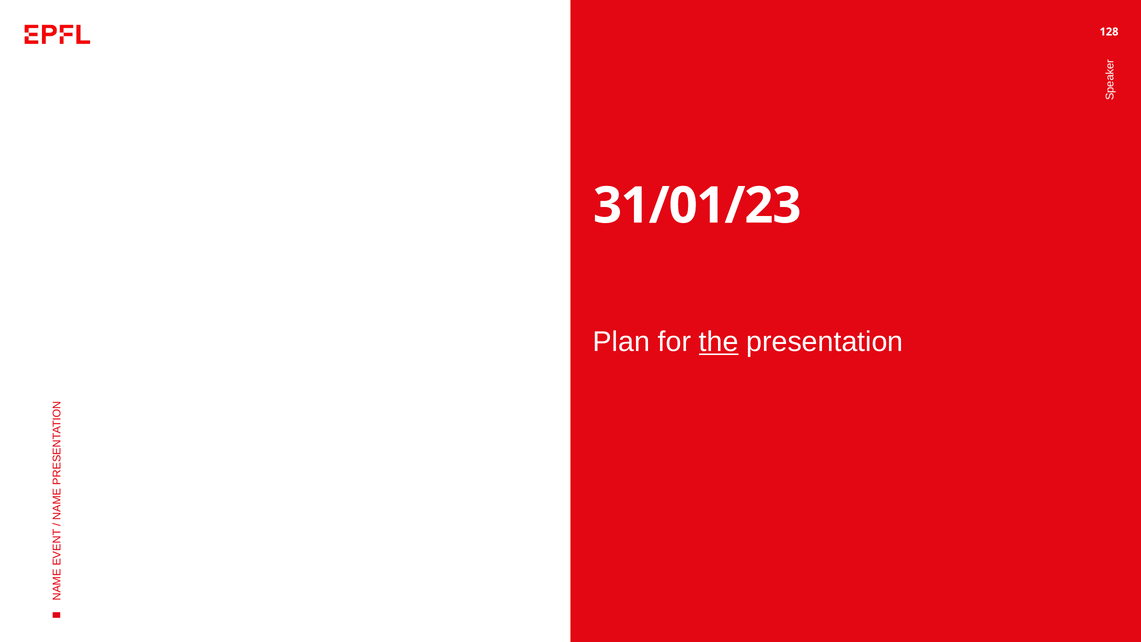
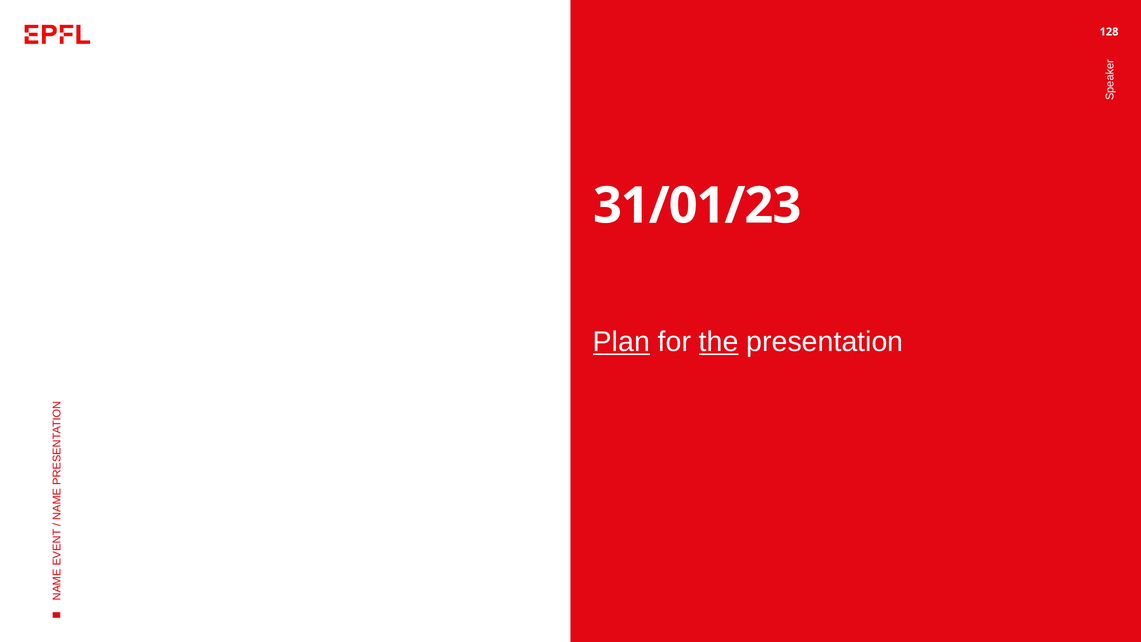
Plan underline: none -> present
